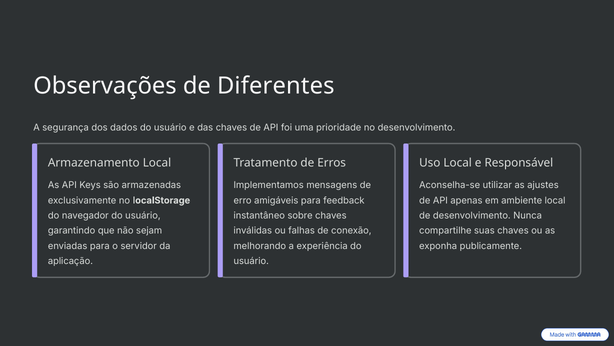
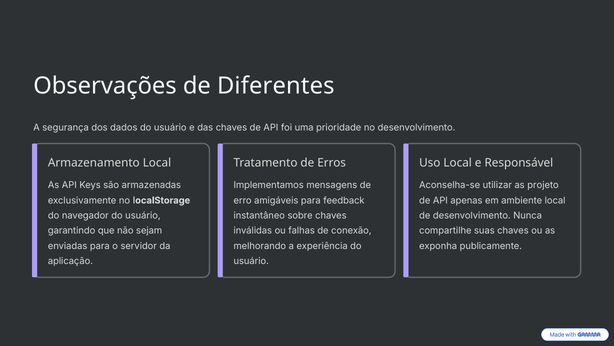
ajustes: ajustes -> projeto
